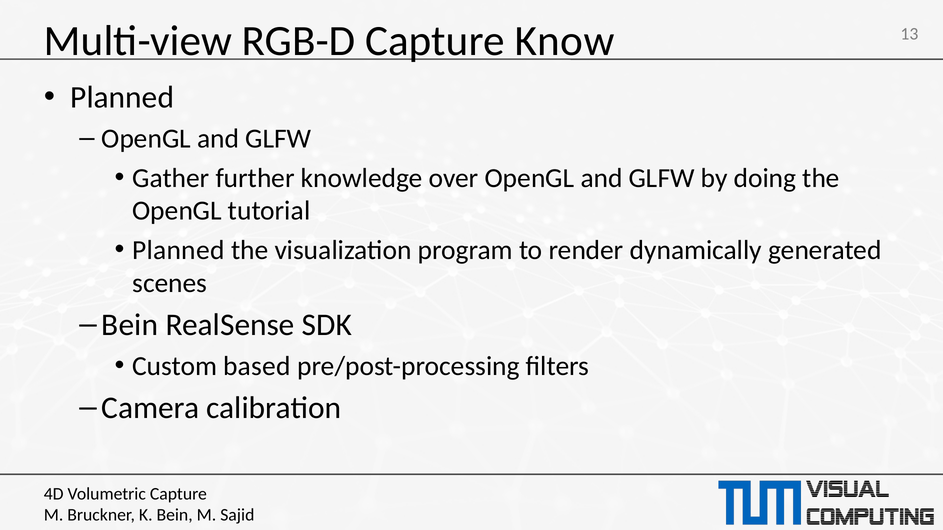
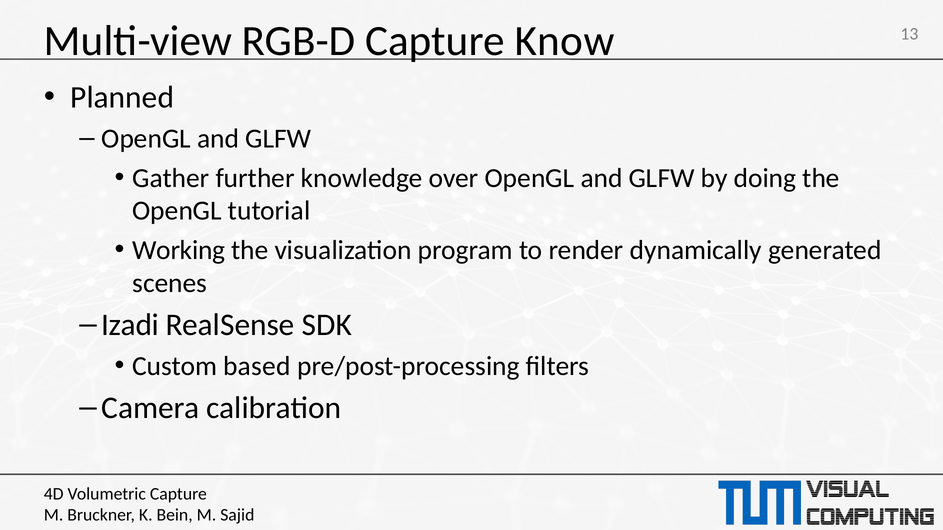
Planned at (178, 250): Planned -> Working
Bein at (130, 325): Bein -> Izadi
